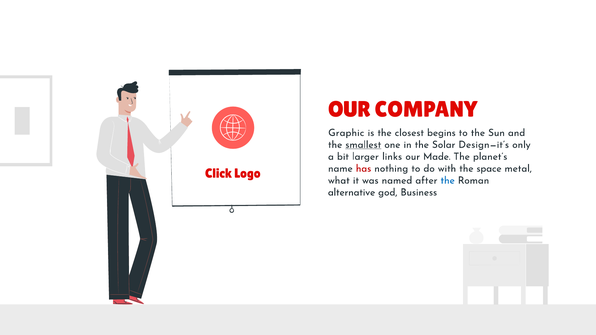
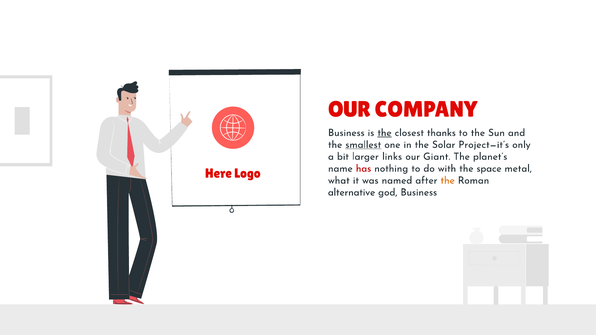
Graphic at (346, 133): Graphic -> Business
the at (384, 133) underline: none -> present
begins: begins -> thanks
Design—it’s: Design—it’s -> Project—it’s
Made: Made -> Giant
Click: Click -> Here
the at (448, 180) colour: blue -> orange
